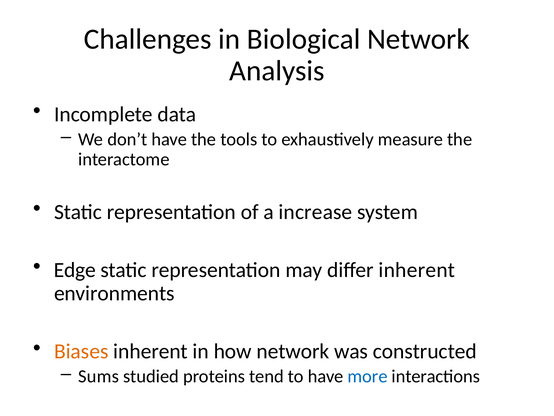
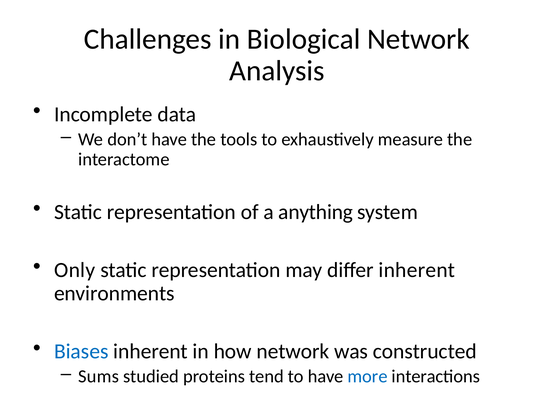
increase: increase -> anything
Edge: Edge -> Only
Biases colour: orange -> blue
